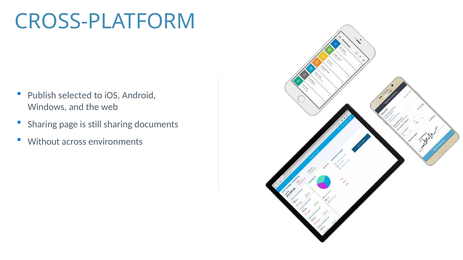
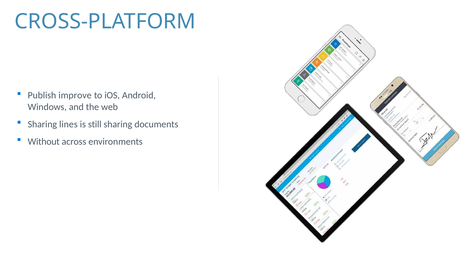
selected: selected -> improve
page: page -> lines
